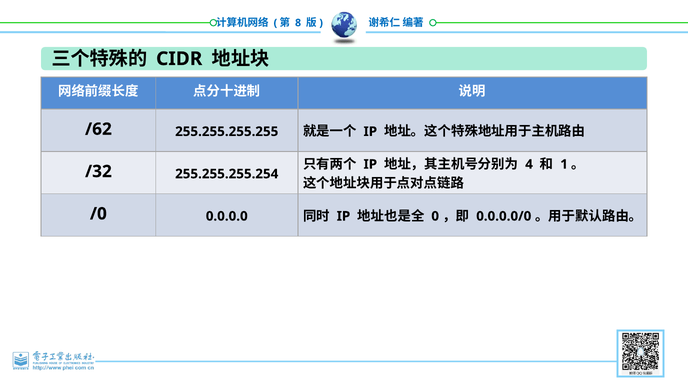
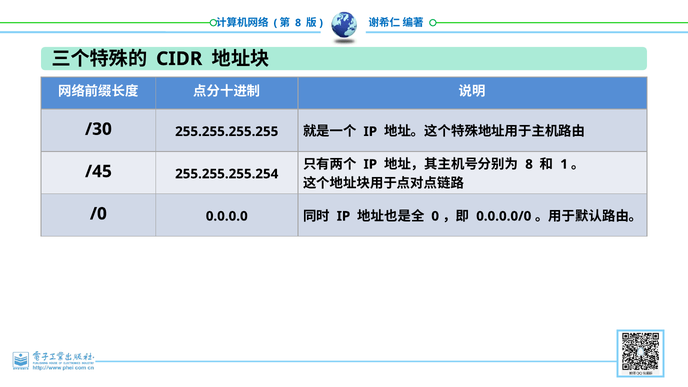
/62: /62 -> /30
4 at (529, 164): 4 -> 8
/32: /32 -> /45
